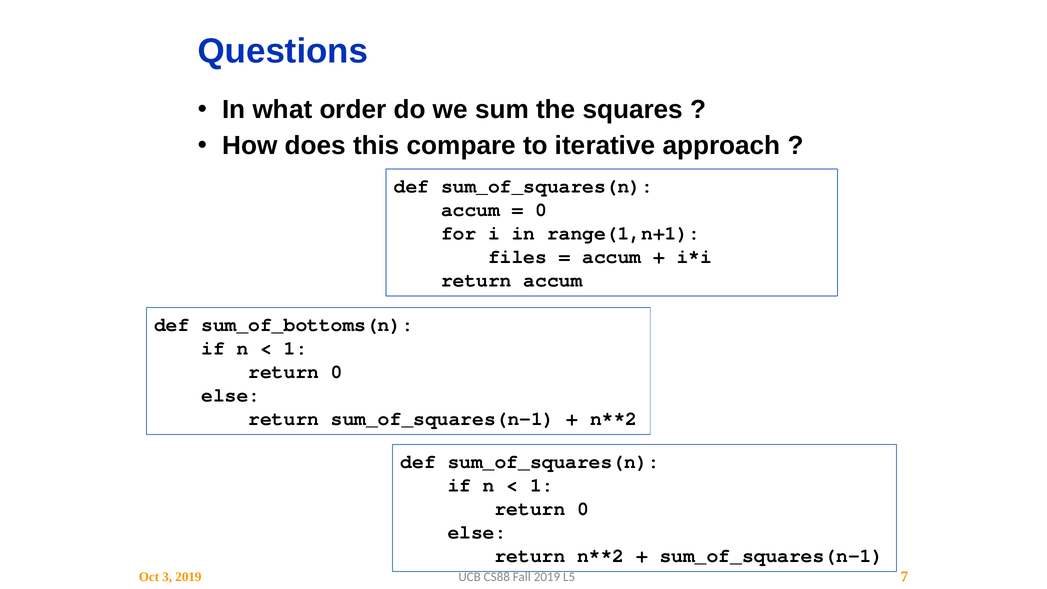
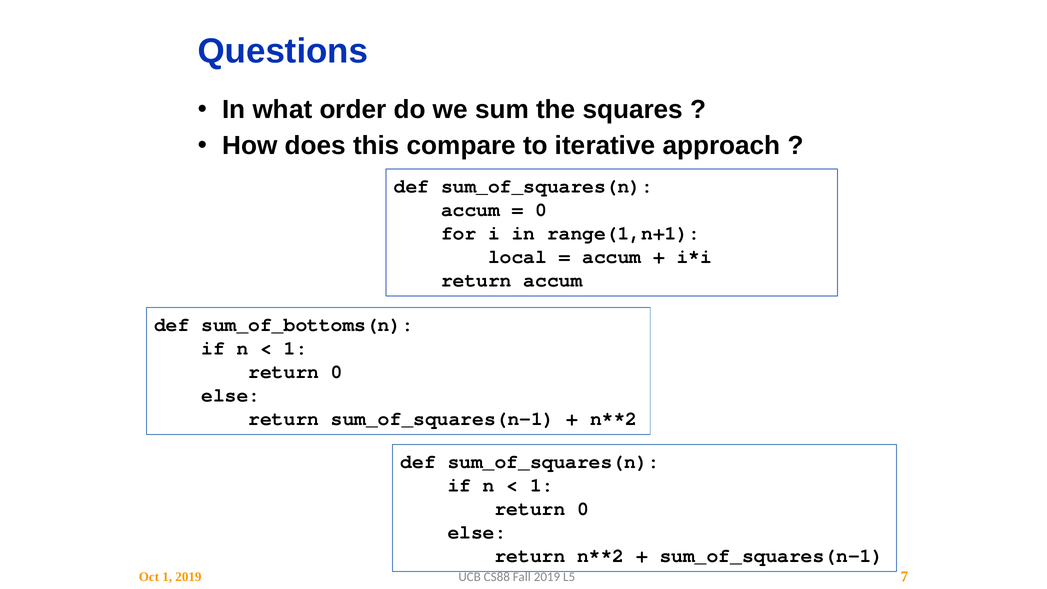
files: files -> local
Oct 3: 3 -> 1
